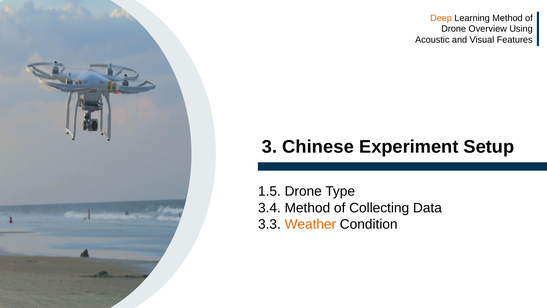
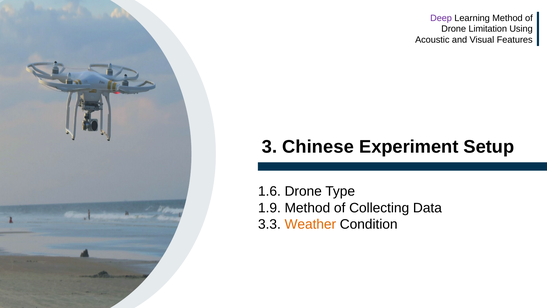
Deep at (441, 18) colour: orange -> purple
Overview: Overview -> Limitation
1.5: 1.5 -> 1.6
3.4: 3.4 -> 1.9
